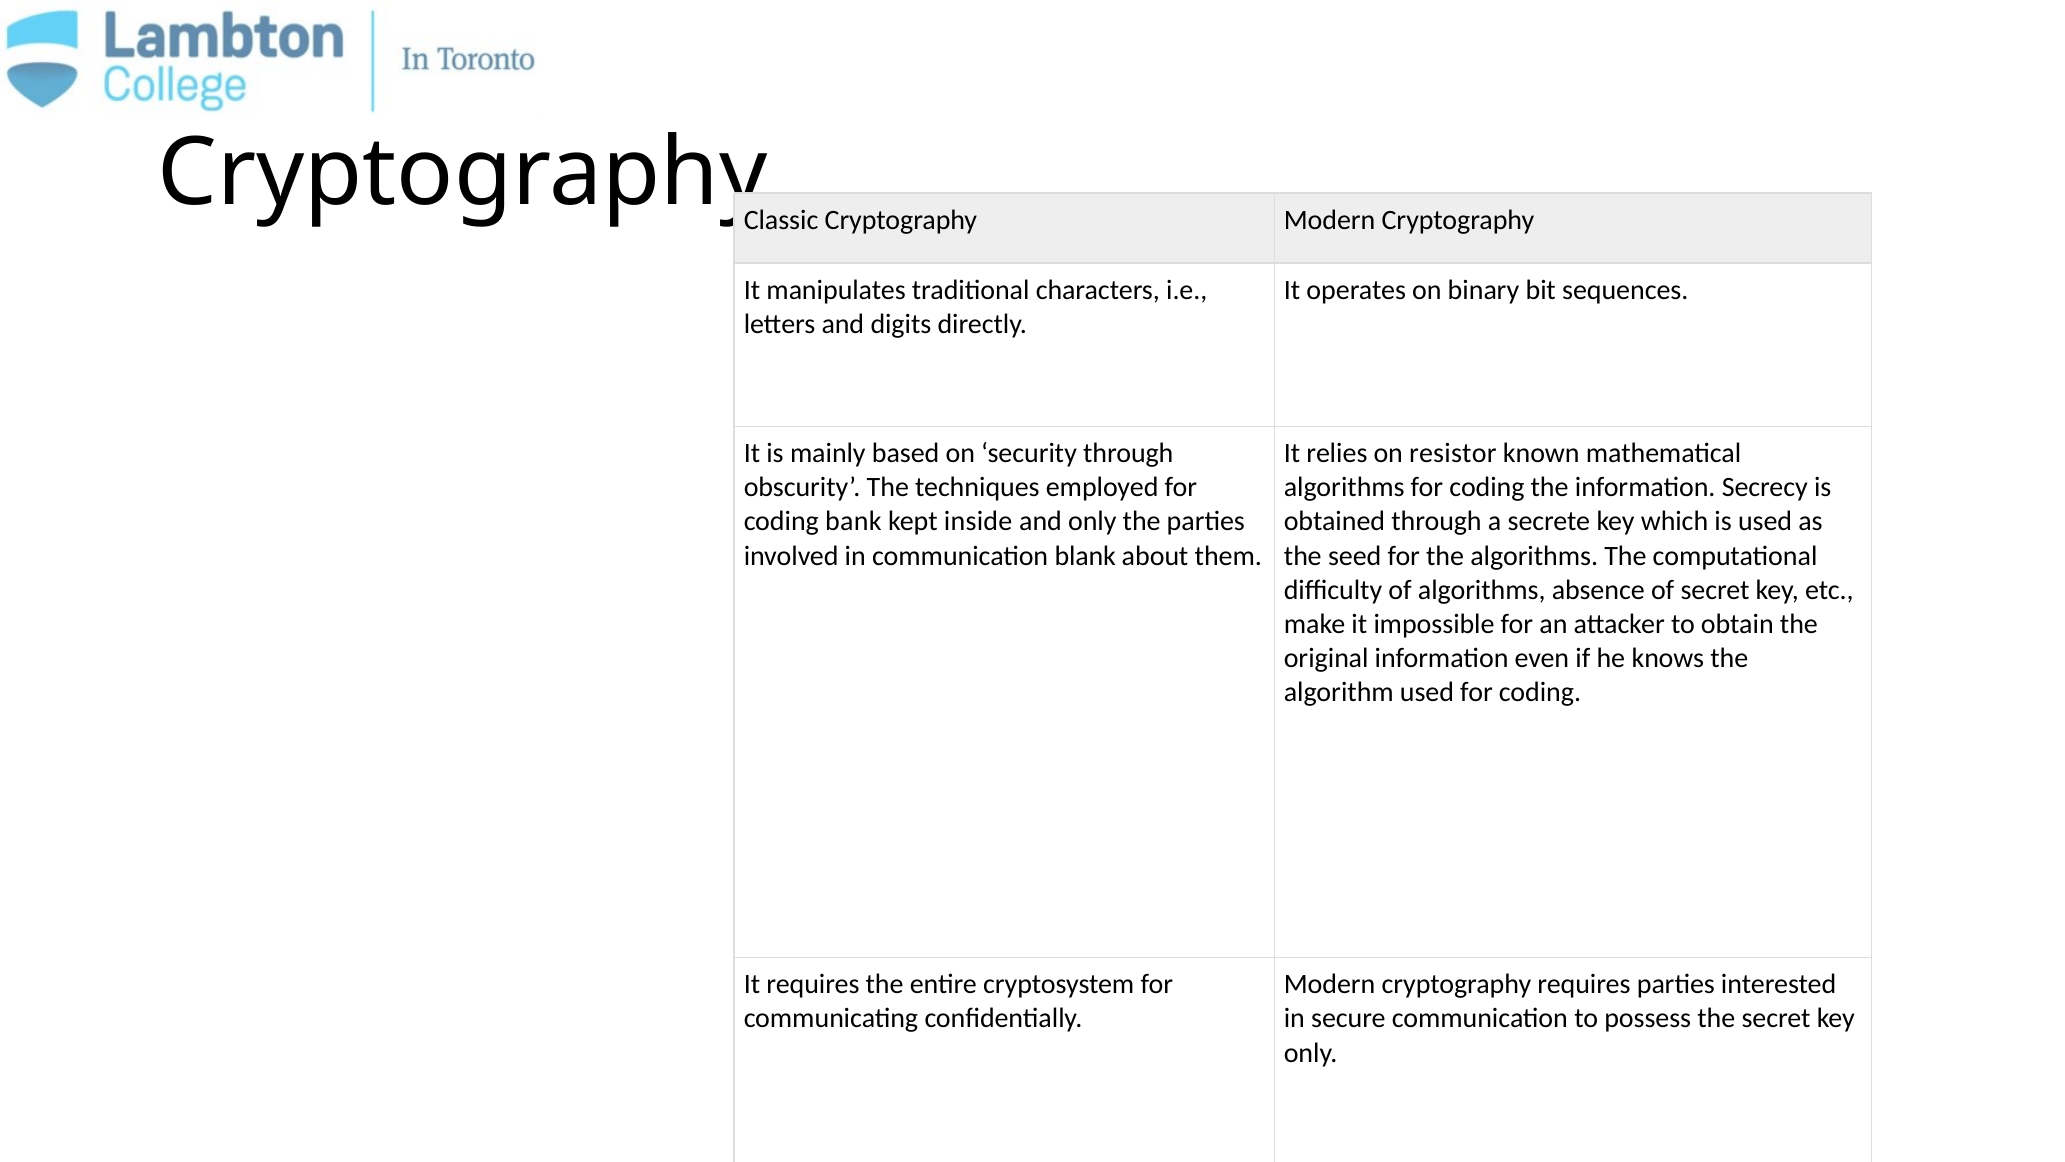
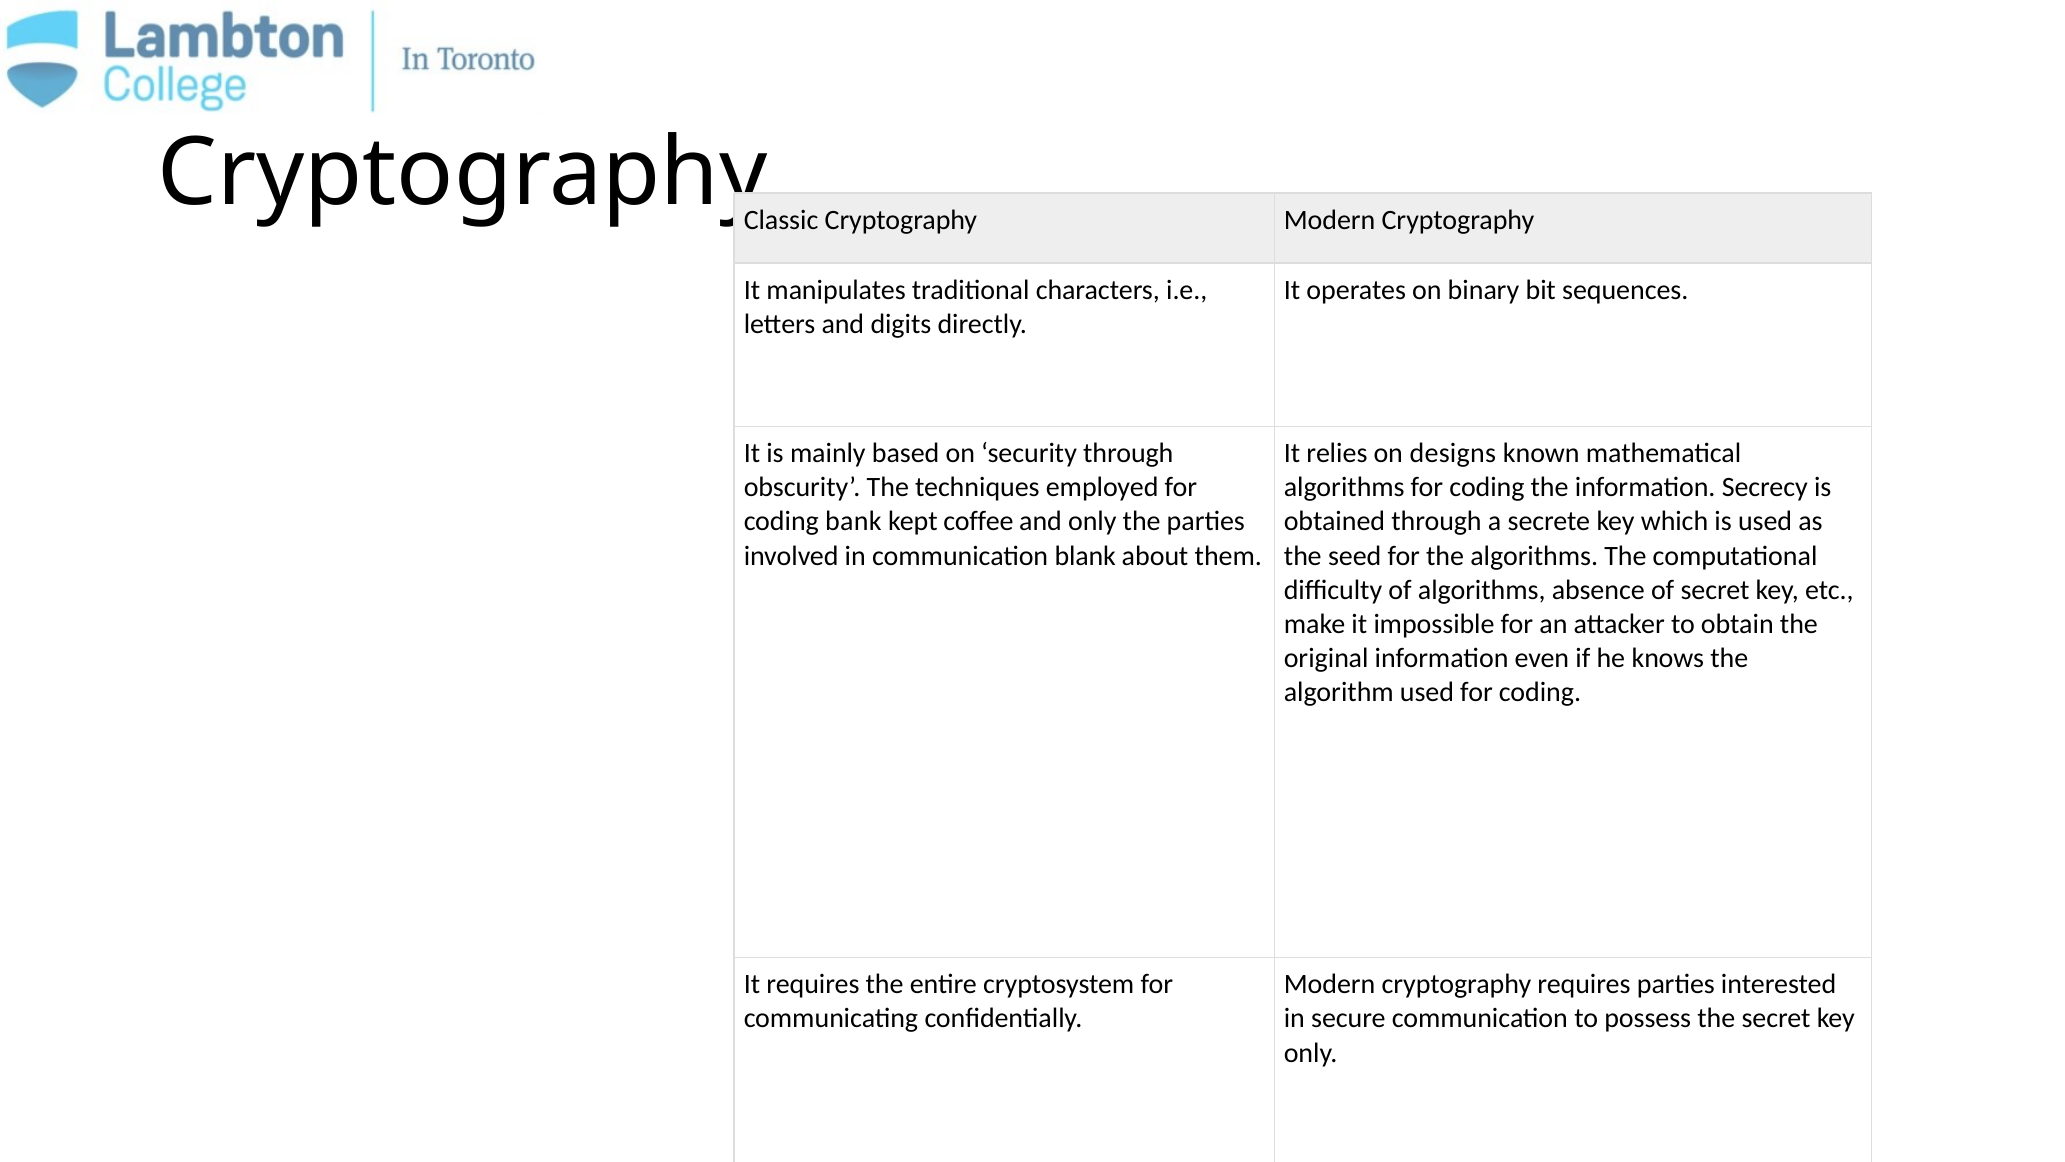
resistor: resistor -> designs
inside: inside -> coffee
